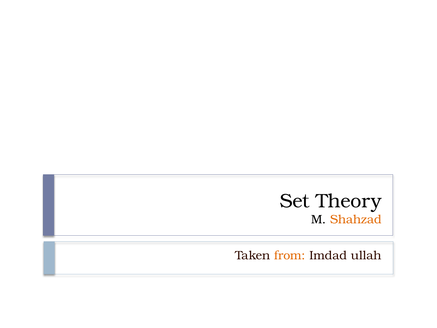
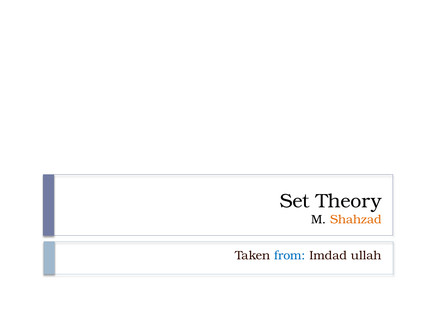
from colour: orange -> blue
